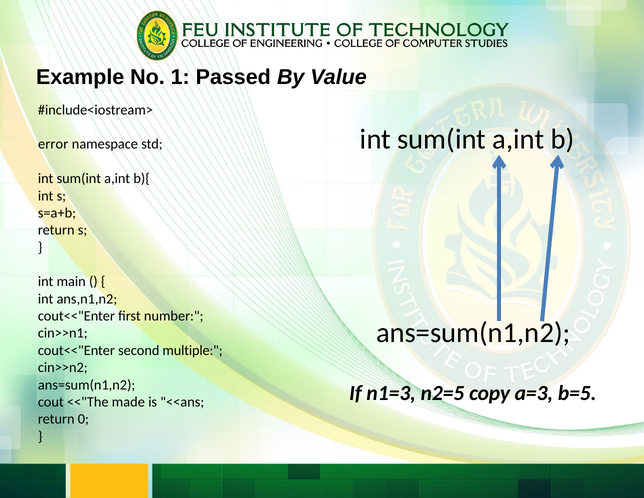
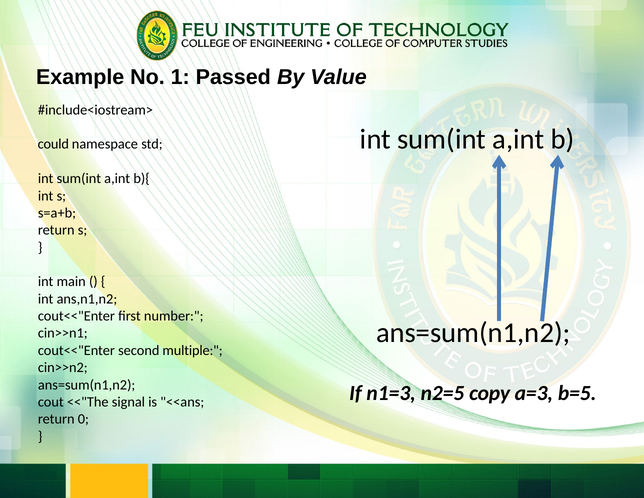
error: error -> could
made: made -> signal
